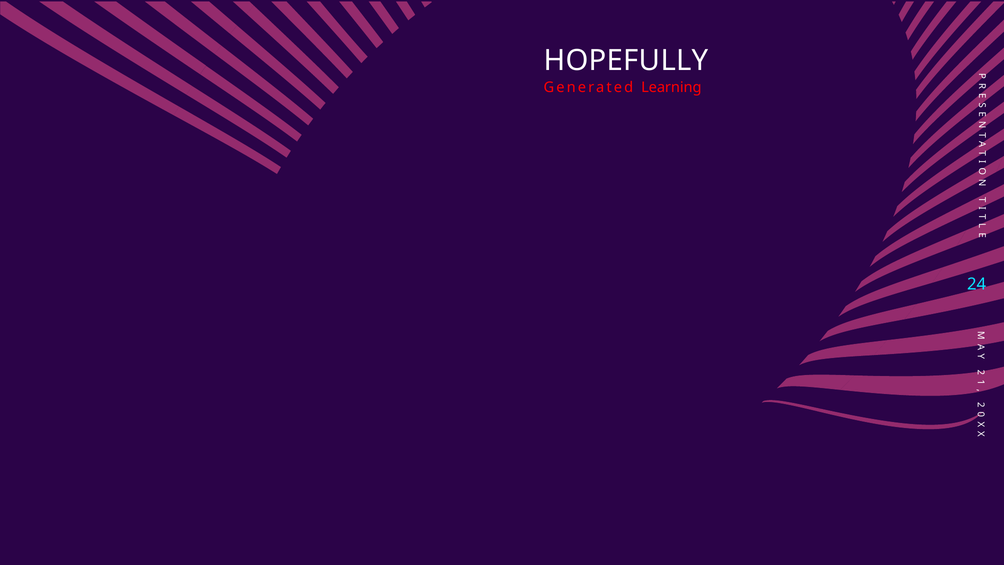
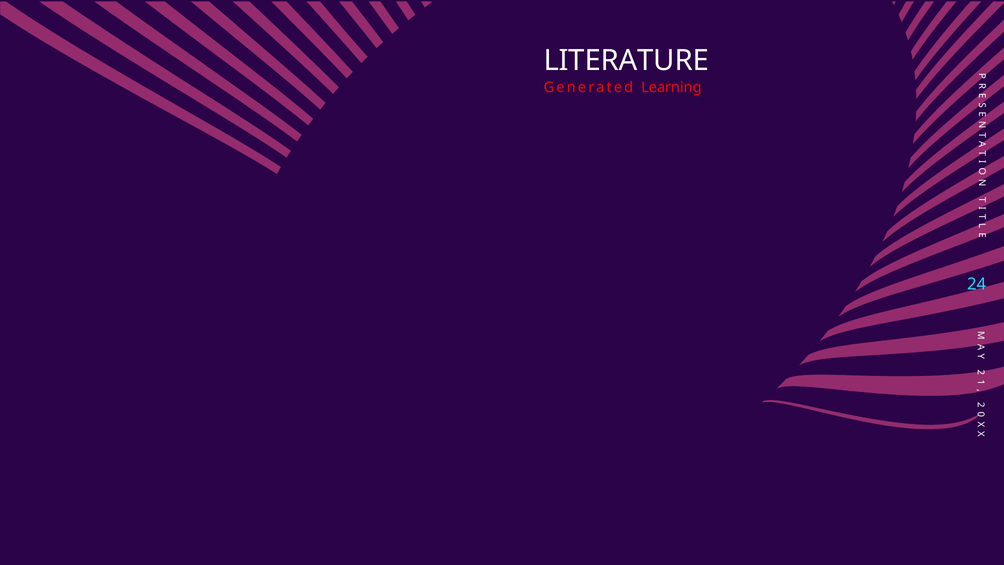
HOPEFULLY: HOPEFULLY -> LITERATURE
